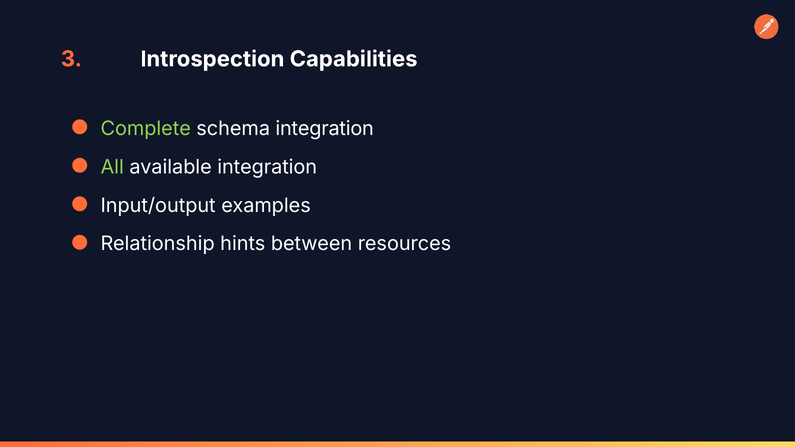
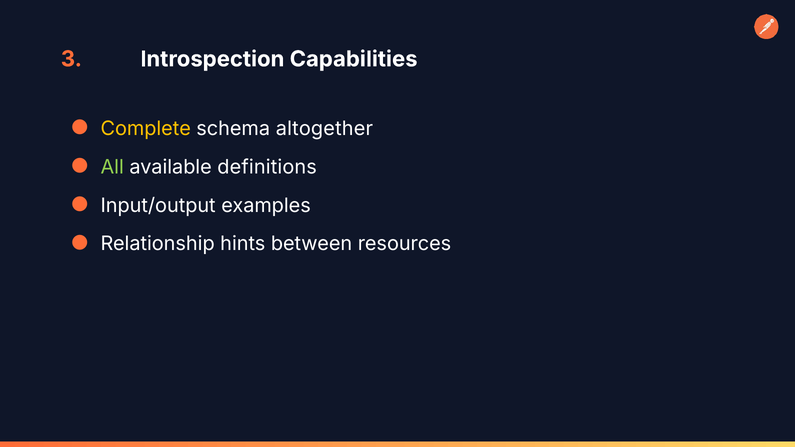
Complete colour: light green -> yellow
schema integration: integration -> altogether
available integration: integration -> definitions
